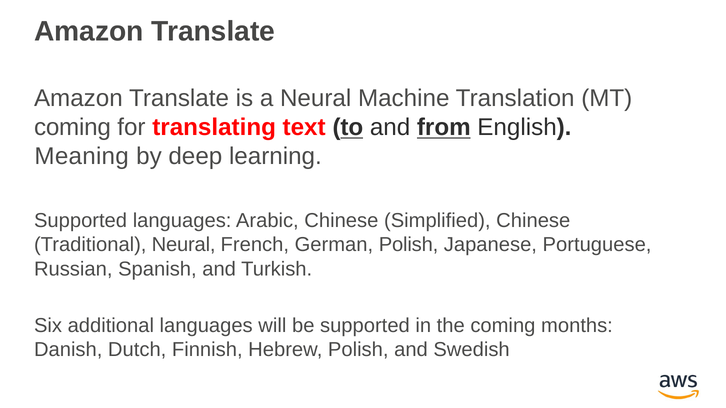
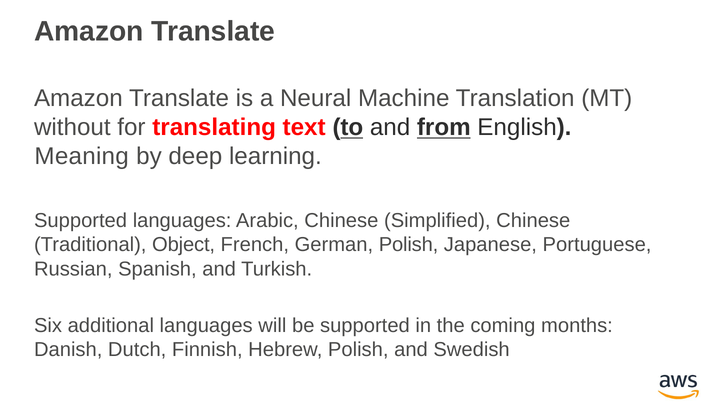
coming at (72, 128): coming -> without
Traditional Neural: Neural -> Object
